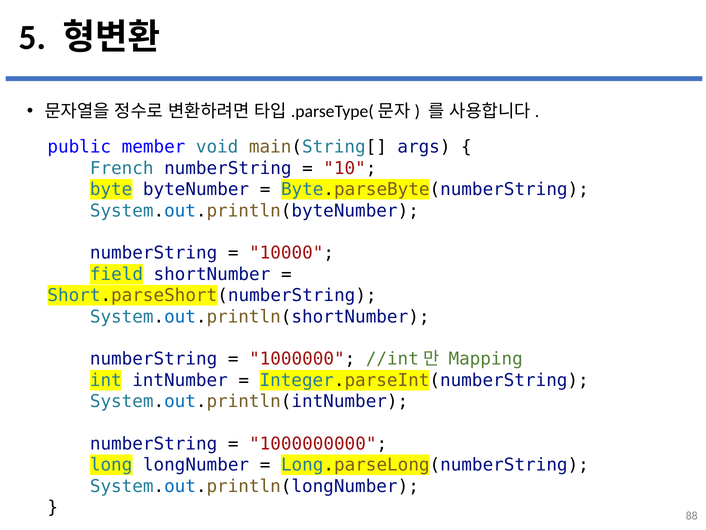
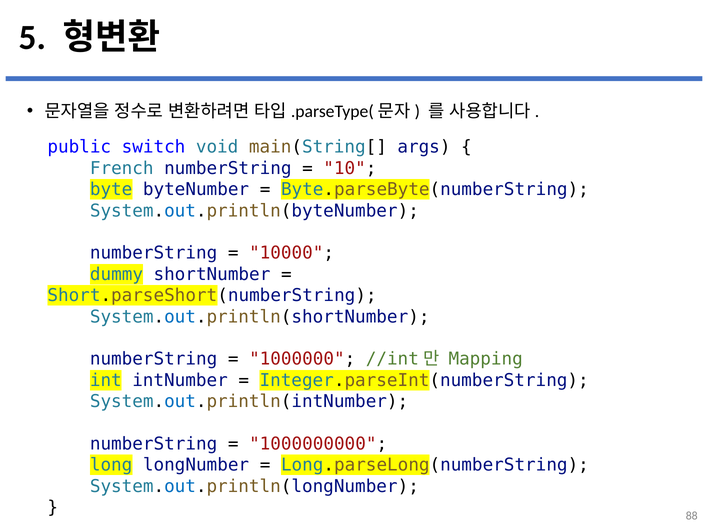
member: member -> switch
field: field -> dummy
